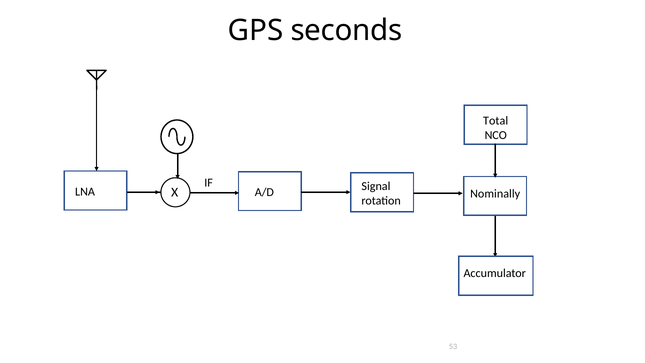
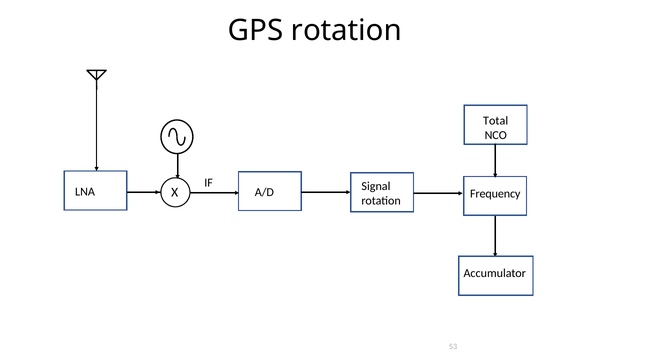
GPS seconds: seconds -> rotation
Nominally: Nominally -> Frequency
